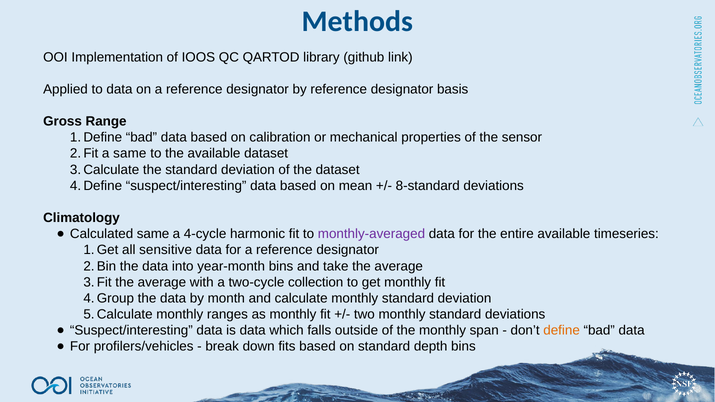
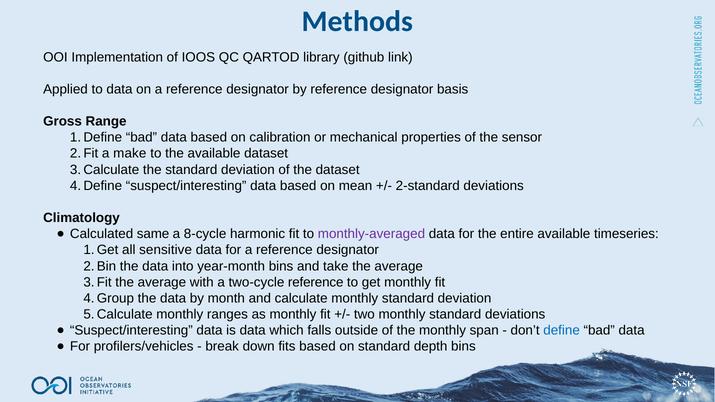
a same: same -> make
8-standard: 8-standard -> 2-standard
4-cycle: 4-cycle -> 8-cycle
two-cycle collection: collection -> reference
define colour: orange -> blue
